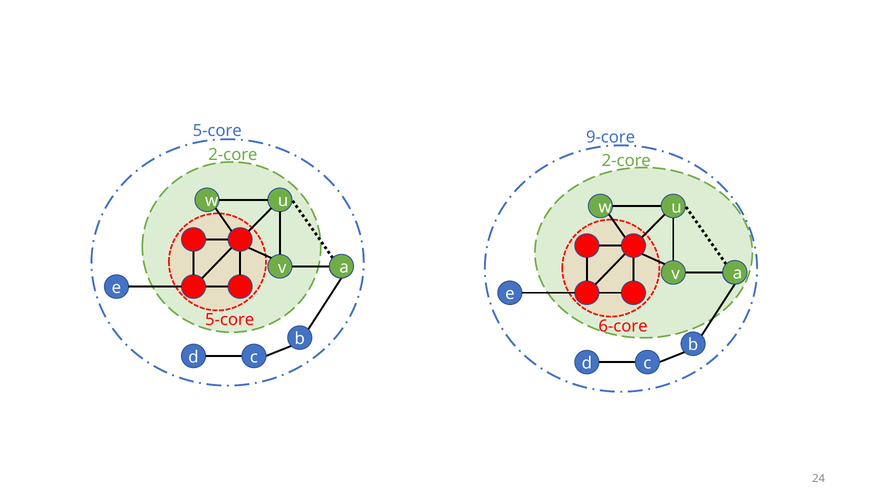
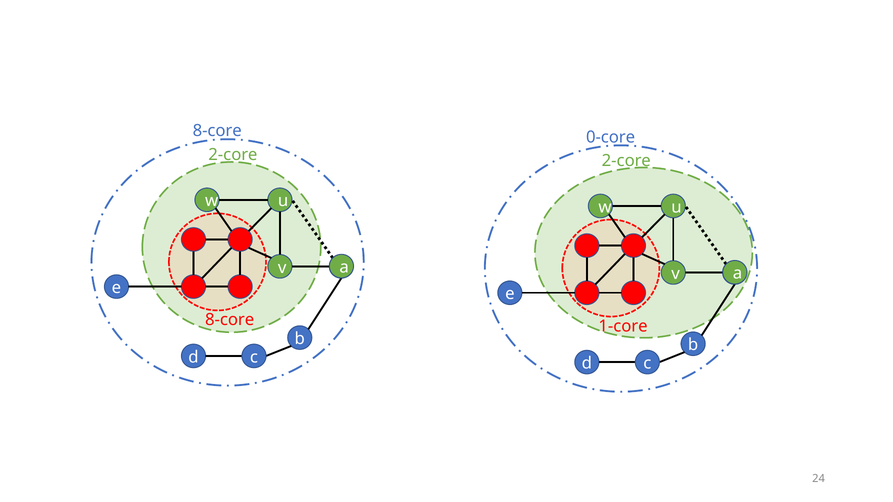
5-core at (217, 131): 5-core -> 8-core
9-core: 9-core -> 0-core
5-core at (230, 320): 5-core -> 8-core
6-core: 6-core -> 1-core
